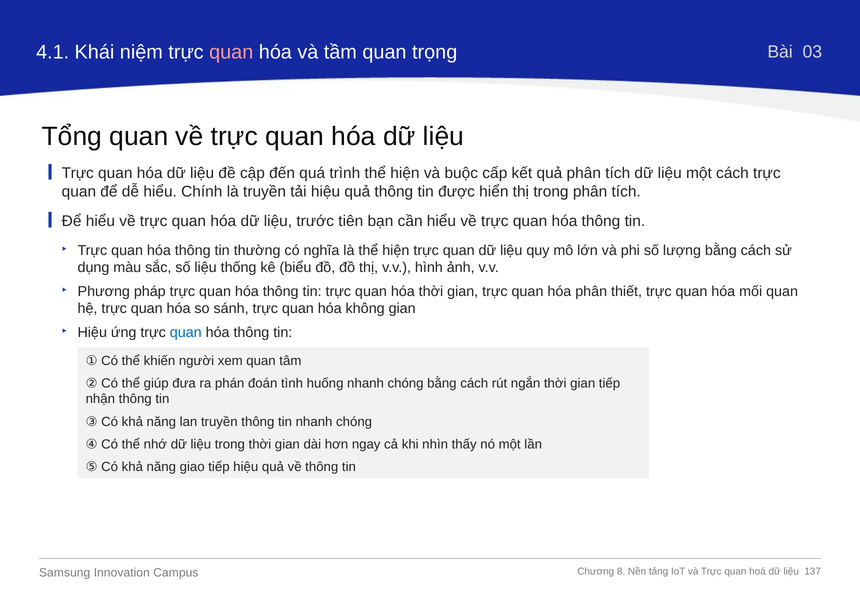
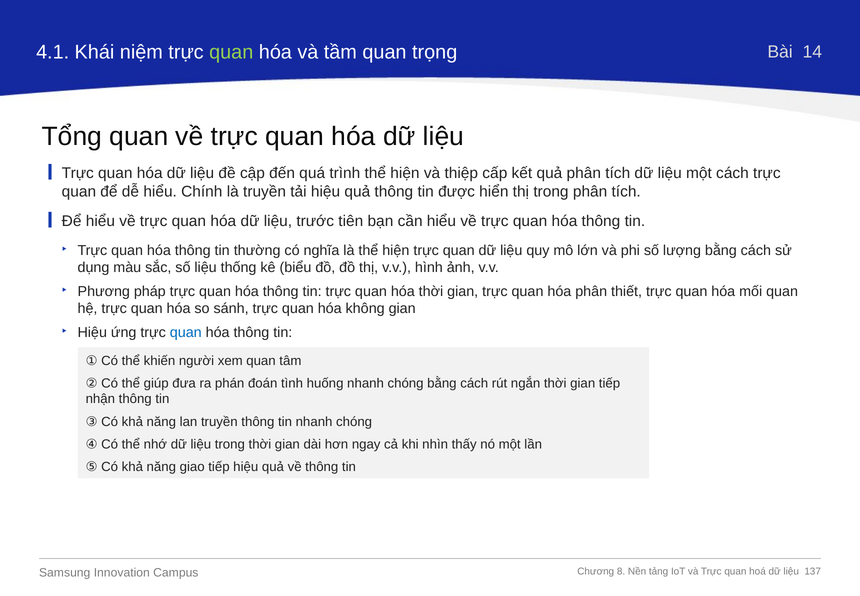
quan at (231, 52) colour: pink -> light green
03: 03 -> 14
buộc: buộc -> thiệp
